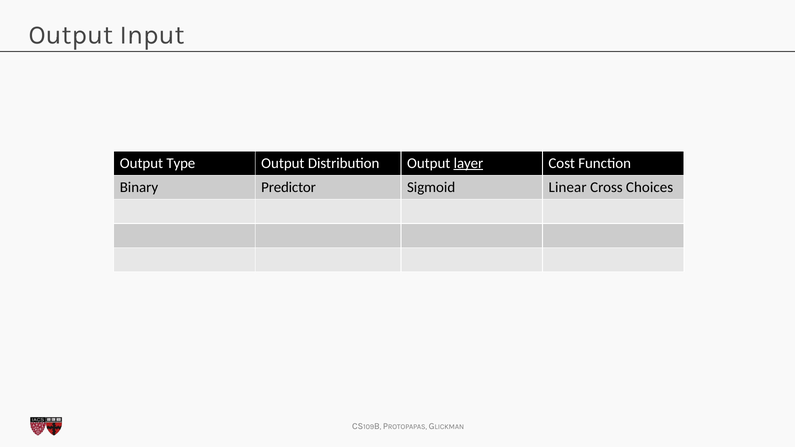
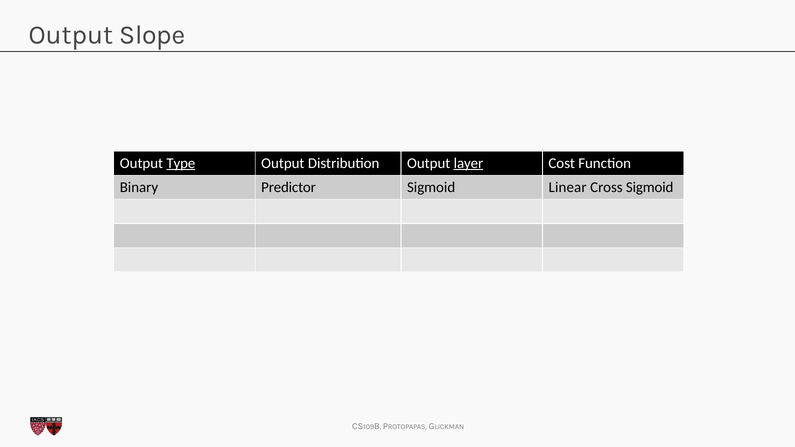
Input: Input -> Slope
Type underline: none -> present
Cross Choices: Choices -> Sigmoid
